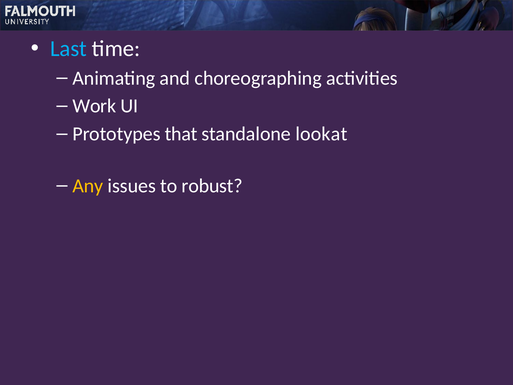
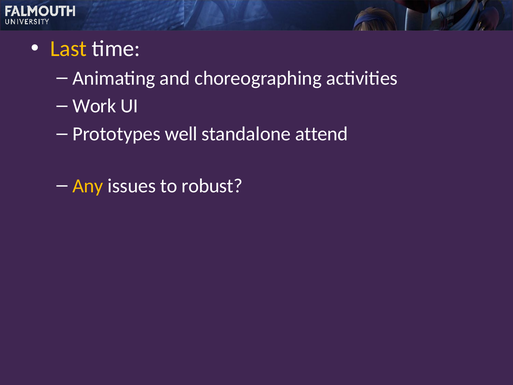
Last colour: light blue -> yellow
that: that -> well
lookat: lookat -> attend
